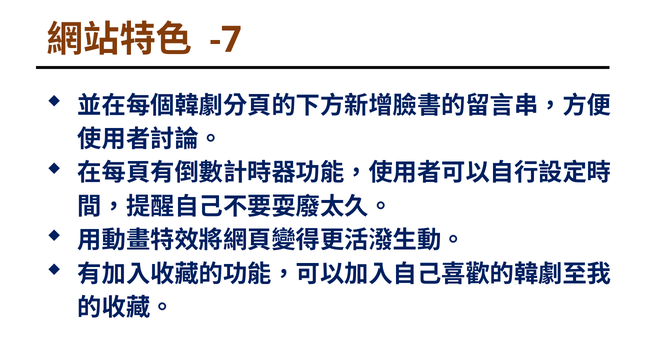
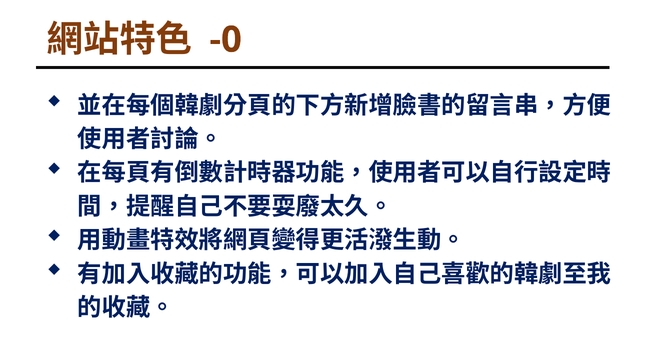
-7: -7 -> -0
